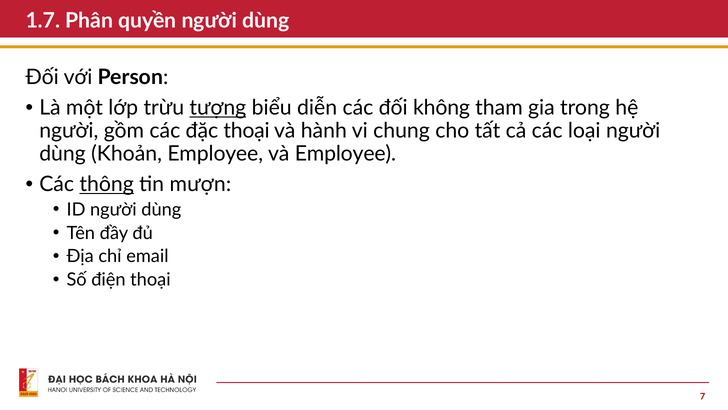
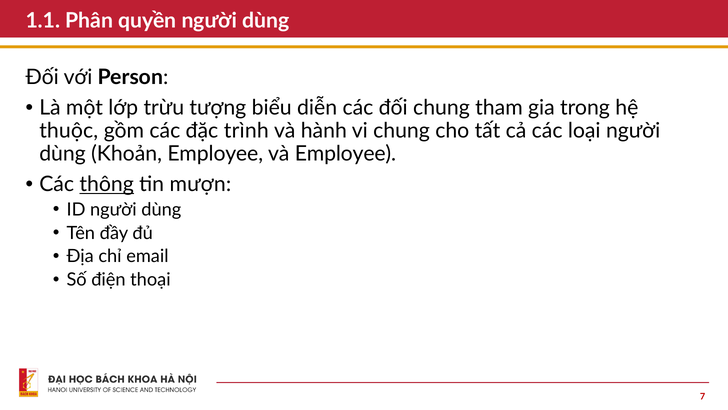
1.7: 1.7 -> 1.1
tượng underline: present -> none
đối không: không -> chung
người at (69, 131): người -> thuộc
đặc thoại: thoại -> trình
